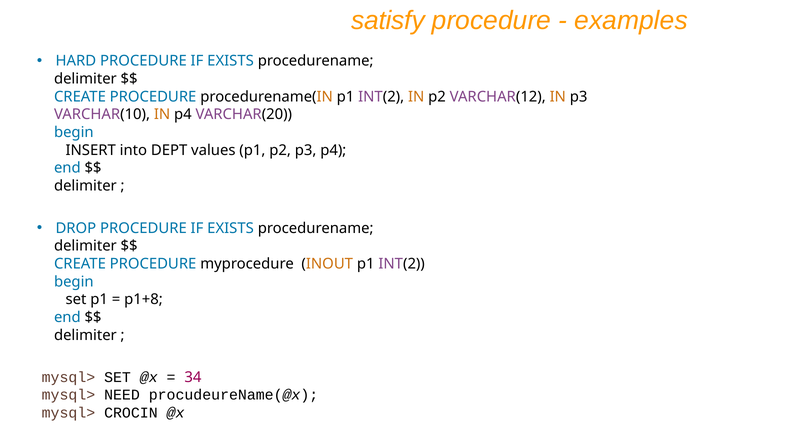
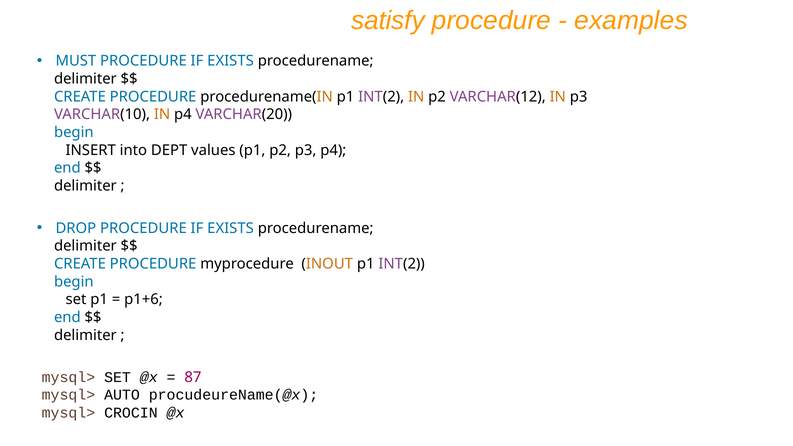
HARD: HARD -> MUST
p1+8: p1+8 -> p1+6
34: 34 -> 87
NEED: NEED -> AUTO
